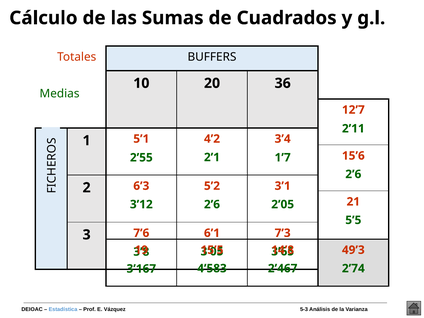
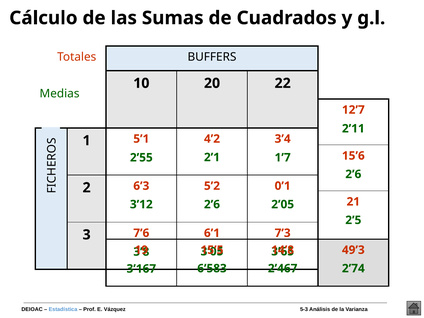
36: 36 -> 22
3’1: 3’1 -> 0’1
5’5: 5’5 -> 2’5
4’583: 4’583 -> 6’583
